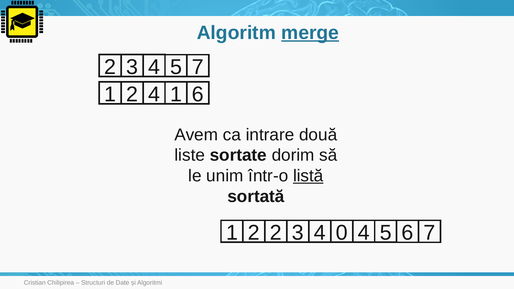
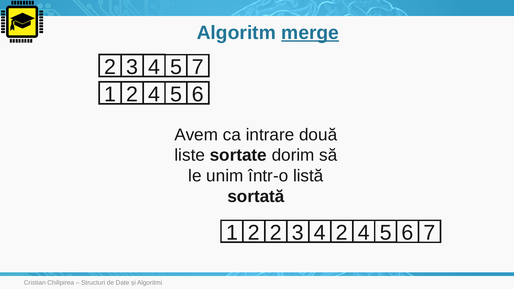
1 2 4 1: 1 -> 5
listă underline: present -> none
4 0: 0 -> 2
